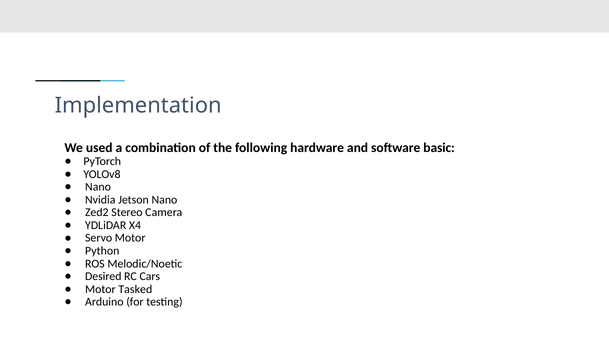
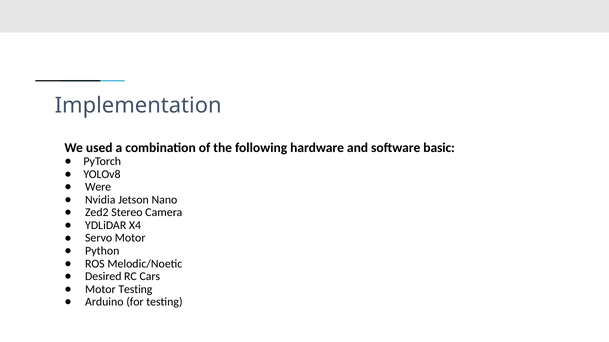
Nano at (98, 187): Nano -> Were
Motor Tasked: Tasked -> Testing
